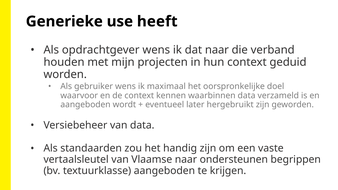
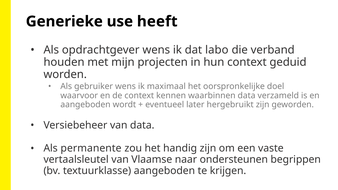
dat naar: naar -> labo
standaarden: standaarden -> permanente
